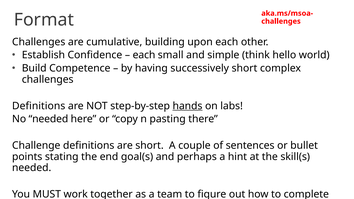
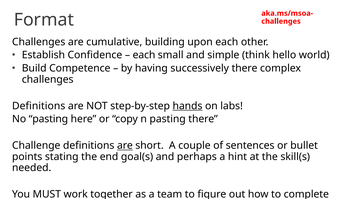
successively short: short -> there
No needed: needed -> pasting
are at (125, 146) underline: none -> present
